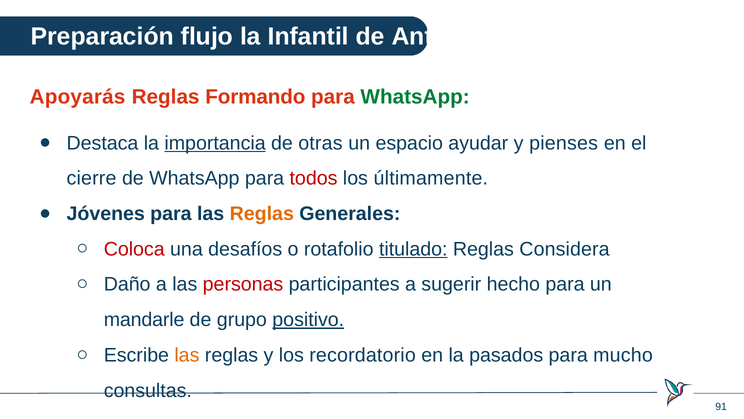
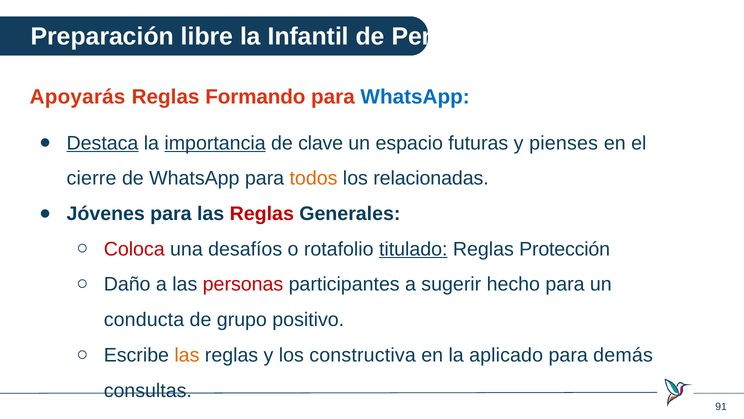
flujo: flujo -> libre
Ante: Ante -> Pero
WhatsApp at (415, 97) colour: green -> blue
Destaca underline: none -> present
otras: otras -> clave
ayudar: ayudar -> futuras
todos colour: red -> orange
últimamente: últimamente -> relacionadas
Reglas at (262, 214) colour: orange -> red
Considera: Considera -> Protección
mandarle: mandarle -> conducta
positivo underline: present -> none
recordatorio: recordatorio -> constructiva
pasados: pasados -> aplicado
mucho: mucho -> demás
